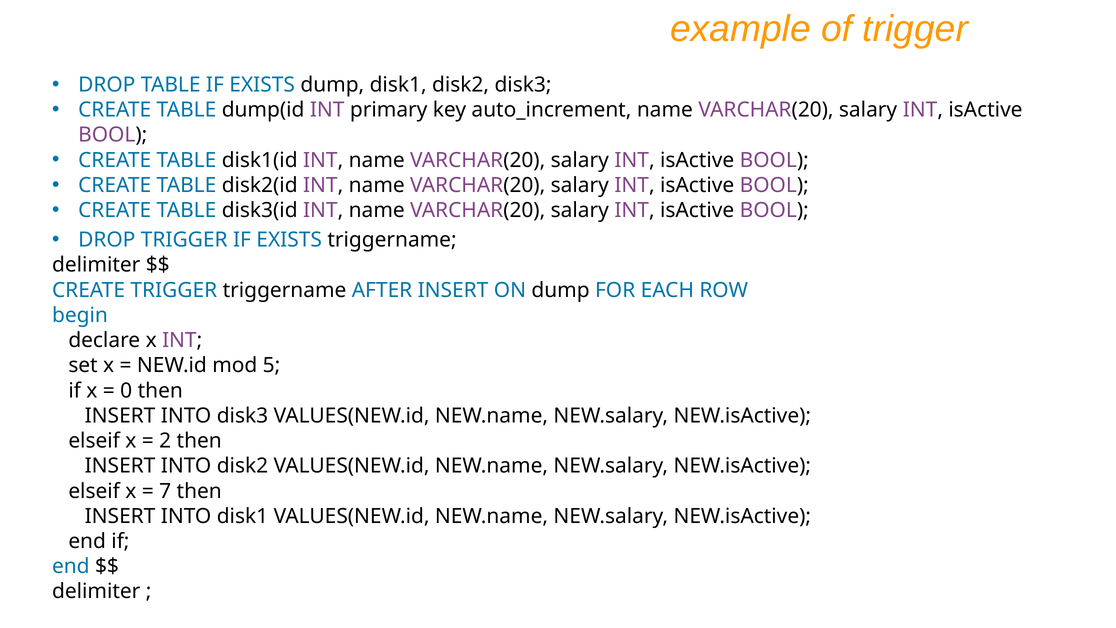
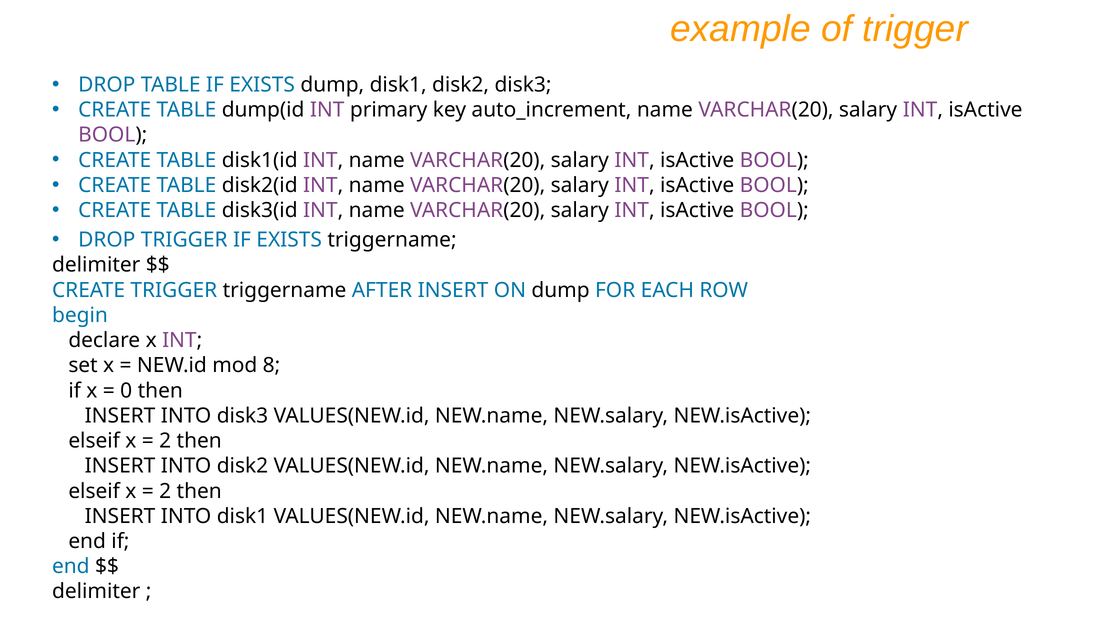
5: 5 -> 8
7 at (165, 491): 7 -> 2
